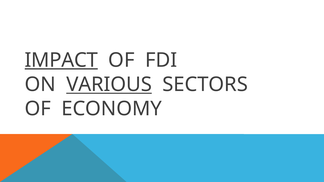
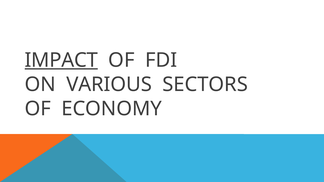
VARIOUS underline: present -> none
